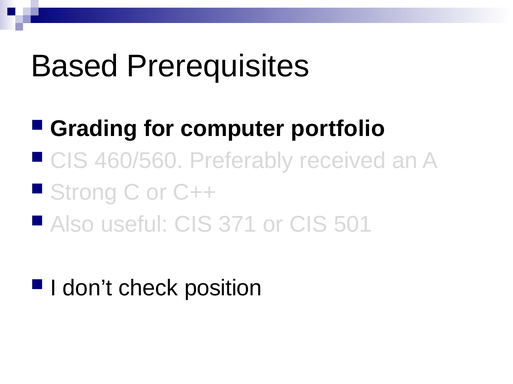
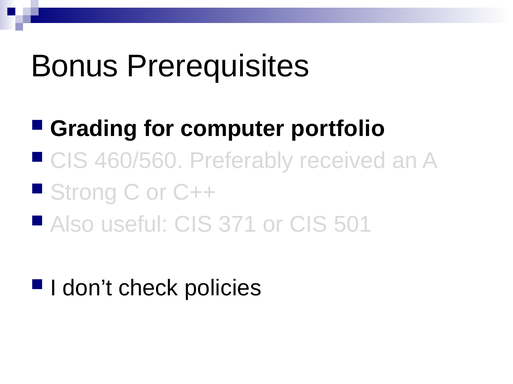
Based: Based -> Bonus
position: position -> policies
